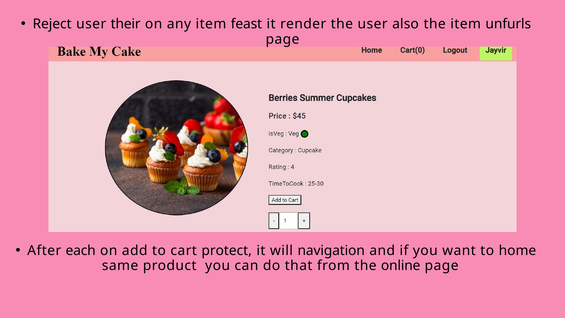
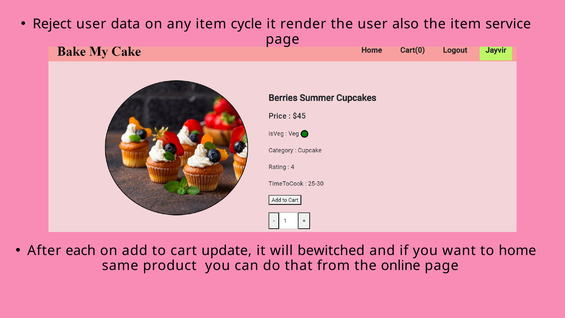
their: their -> data
feast: feast -> cycle
unfurls: unfurls -> service
protect: protect -> update
navigation: navigation -> bewitched
